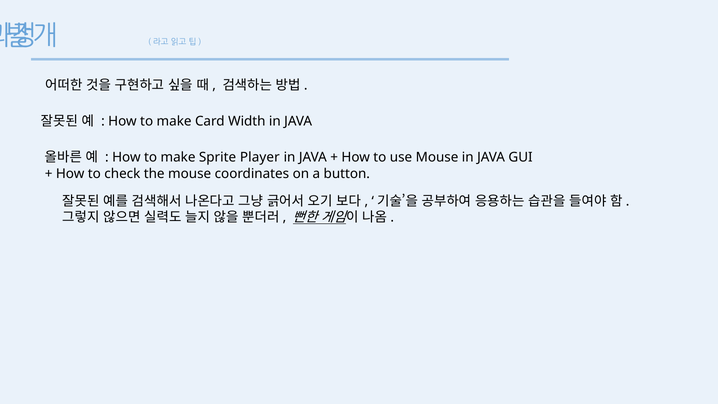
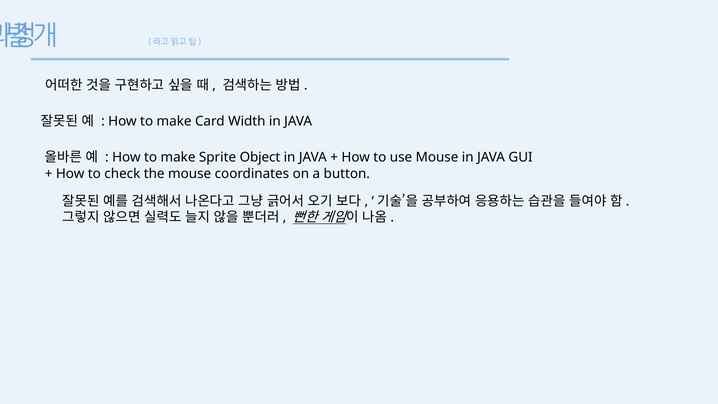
Player: Player -> Object
